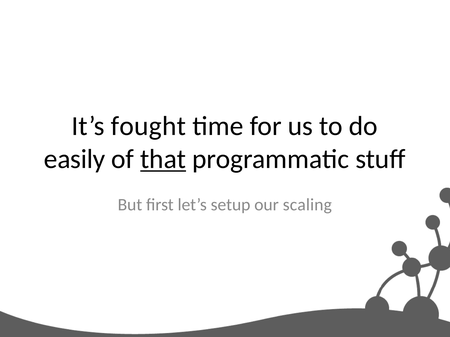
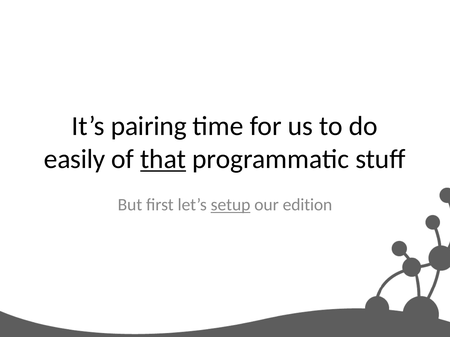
fought: fought -> pairing
setup underline: none -> present
scaling: scaling -> edition
